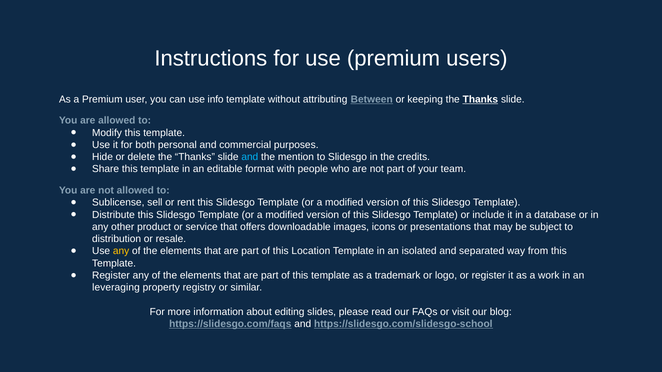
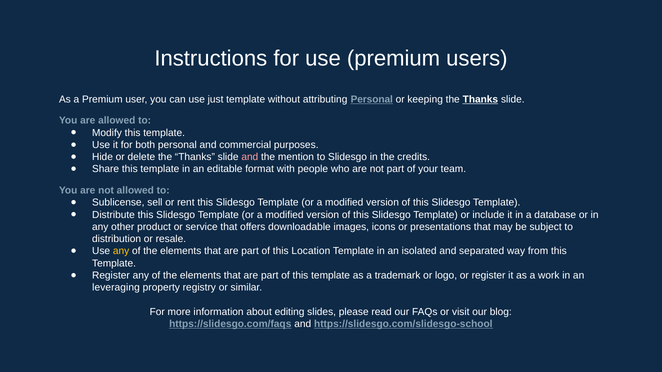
info: info -> just
attributing Between: Between -> Personal
and at (250, 157) colour: light blue -> pink
